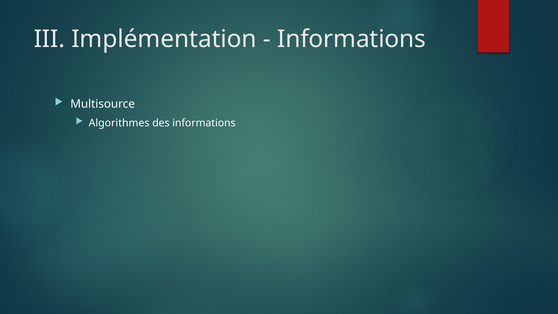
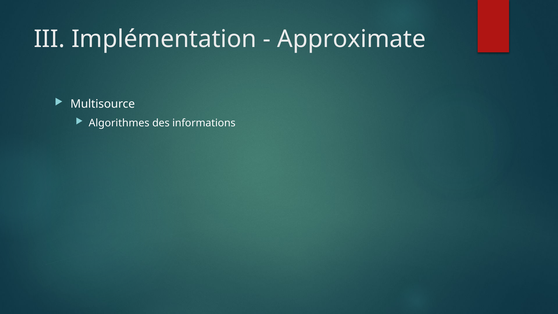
Informations at (352, 39): Informations -> Approximate
